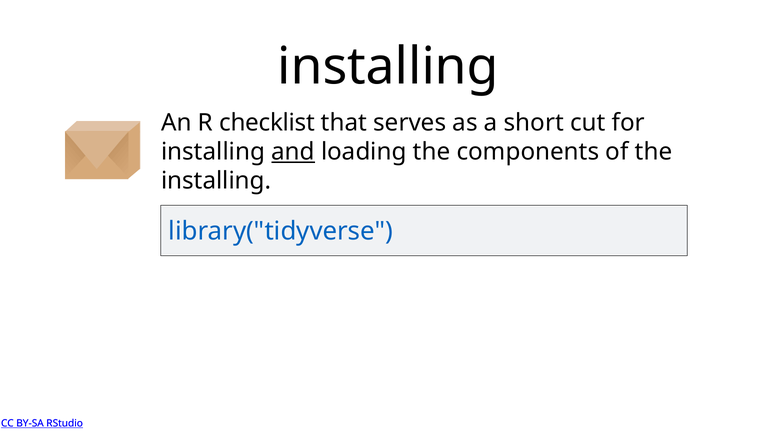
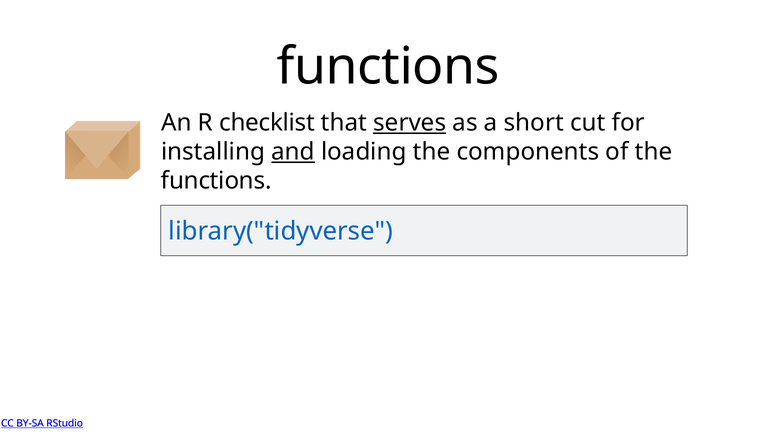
installing at (388, 67): installing -> functions
serves underline: none -> present
installing at (216, 181): installing -> functions
